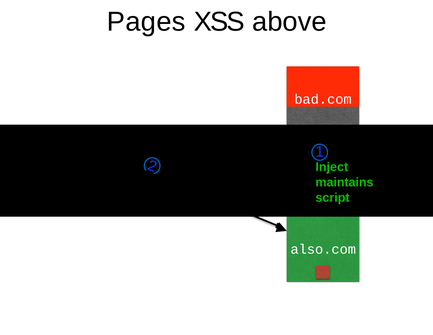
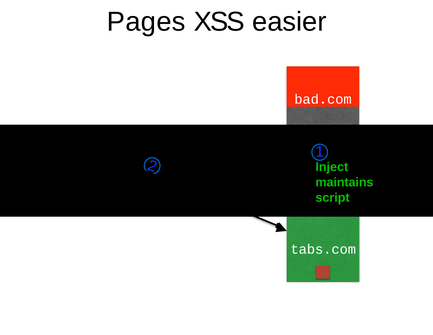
above: above -> easier
also.com: also.com -> tabs.com
